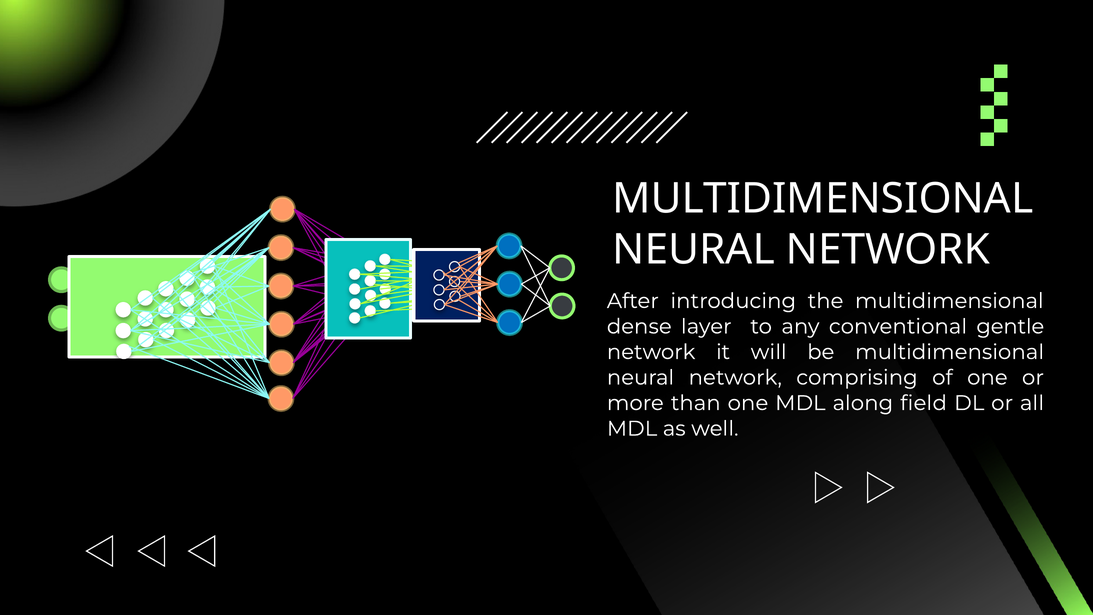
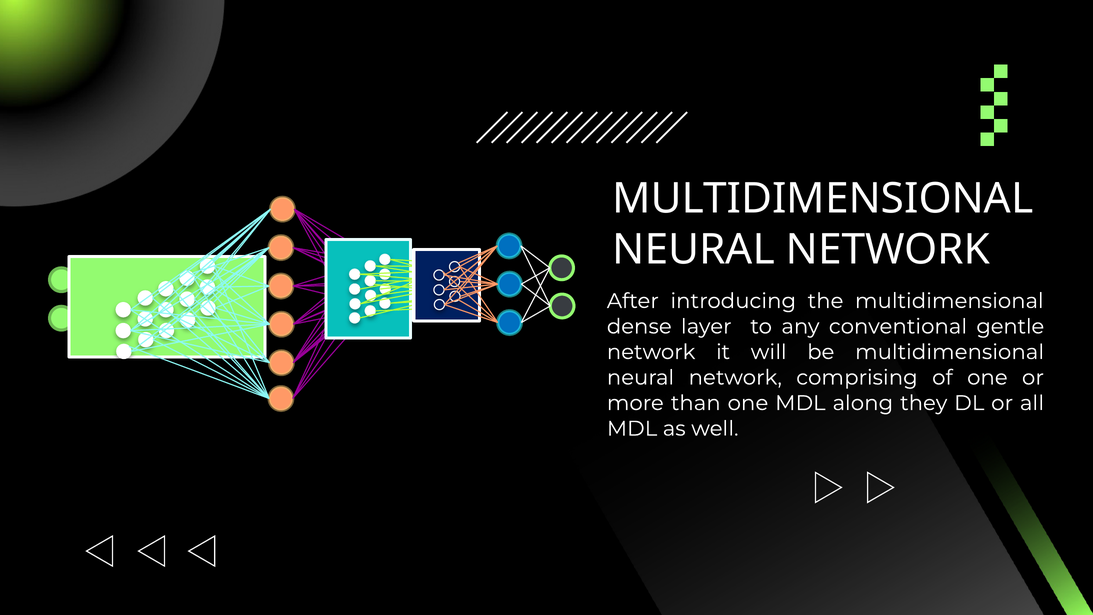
field: field -> they
